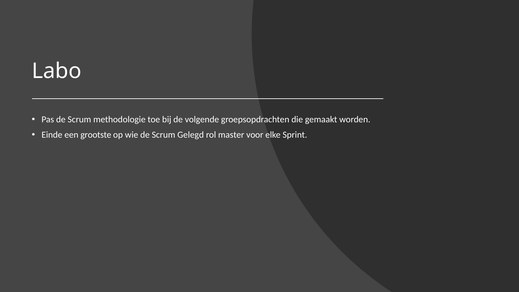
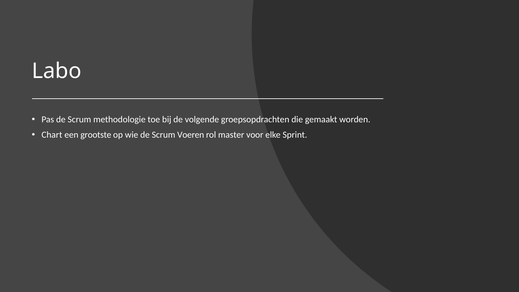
Einde: Einde -> Chart
Gelegd: Gelegd -> Voeren
